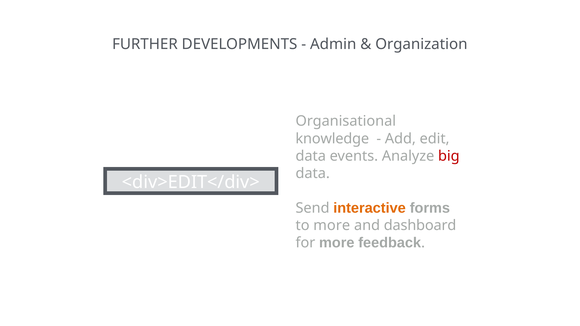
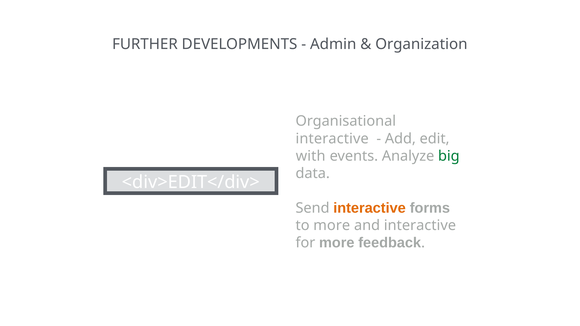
knowledge at (332, 139): knowledge -> interactive
data at (311, 156): data -> with
big colour: red -> green
and dashboard: dashboard -> interactive
